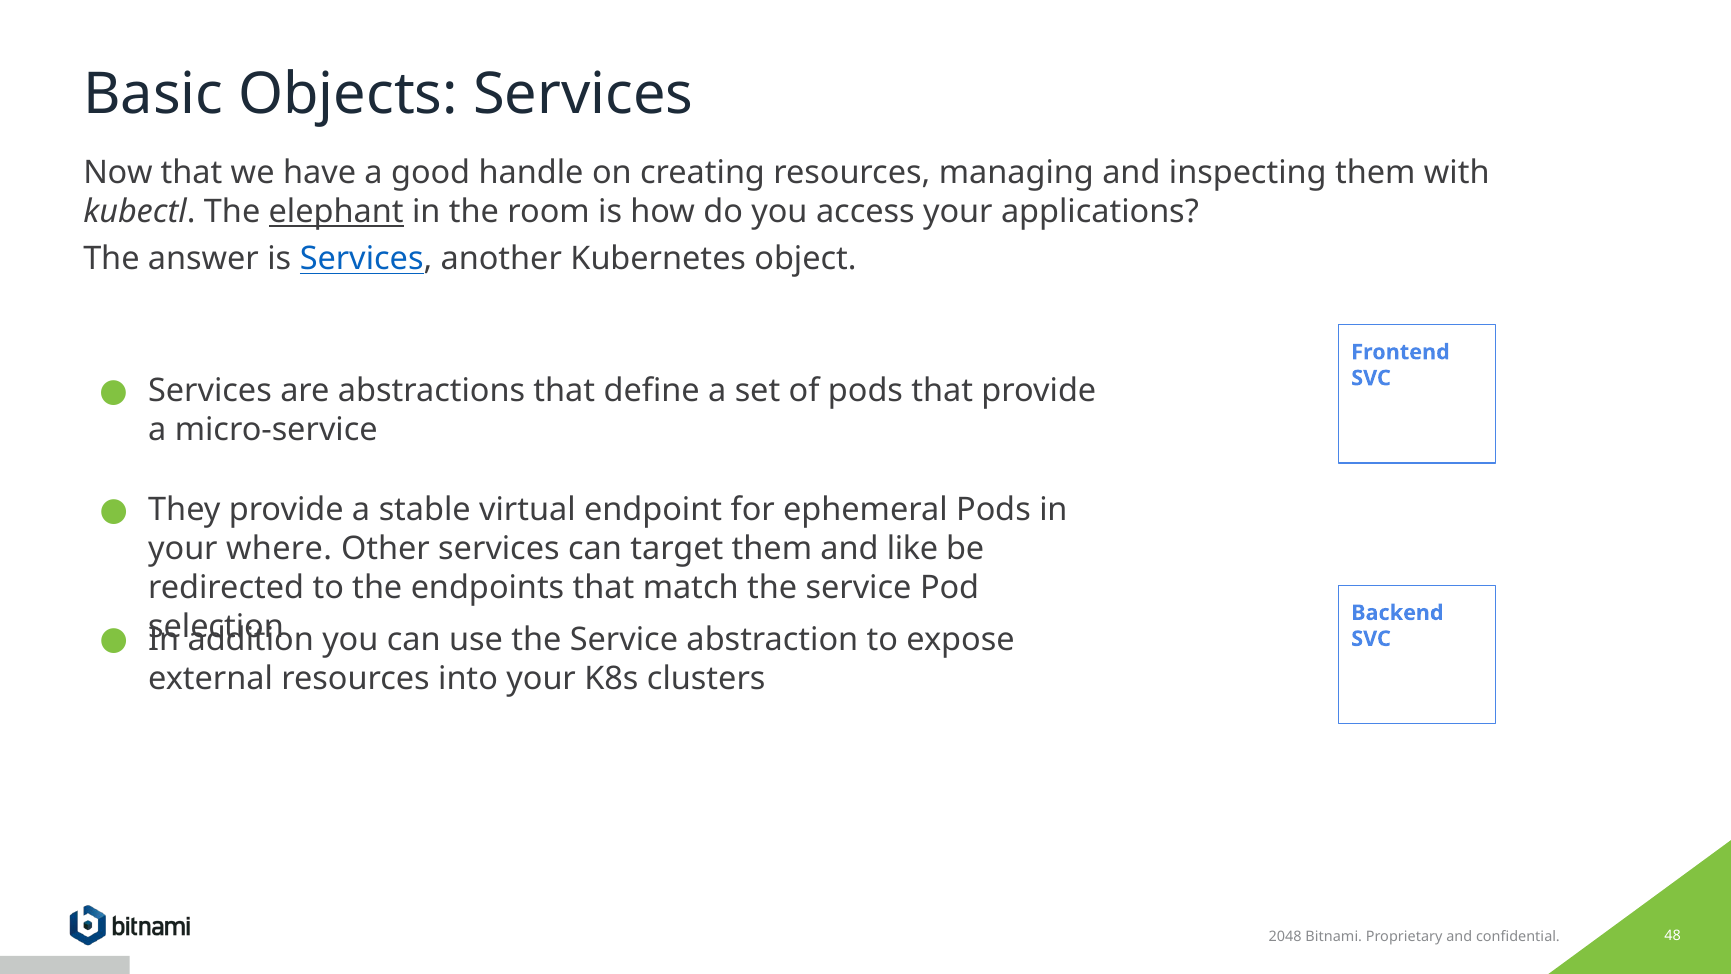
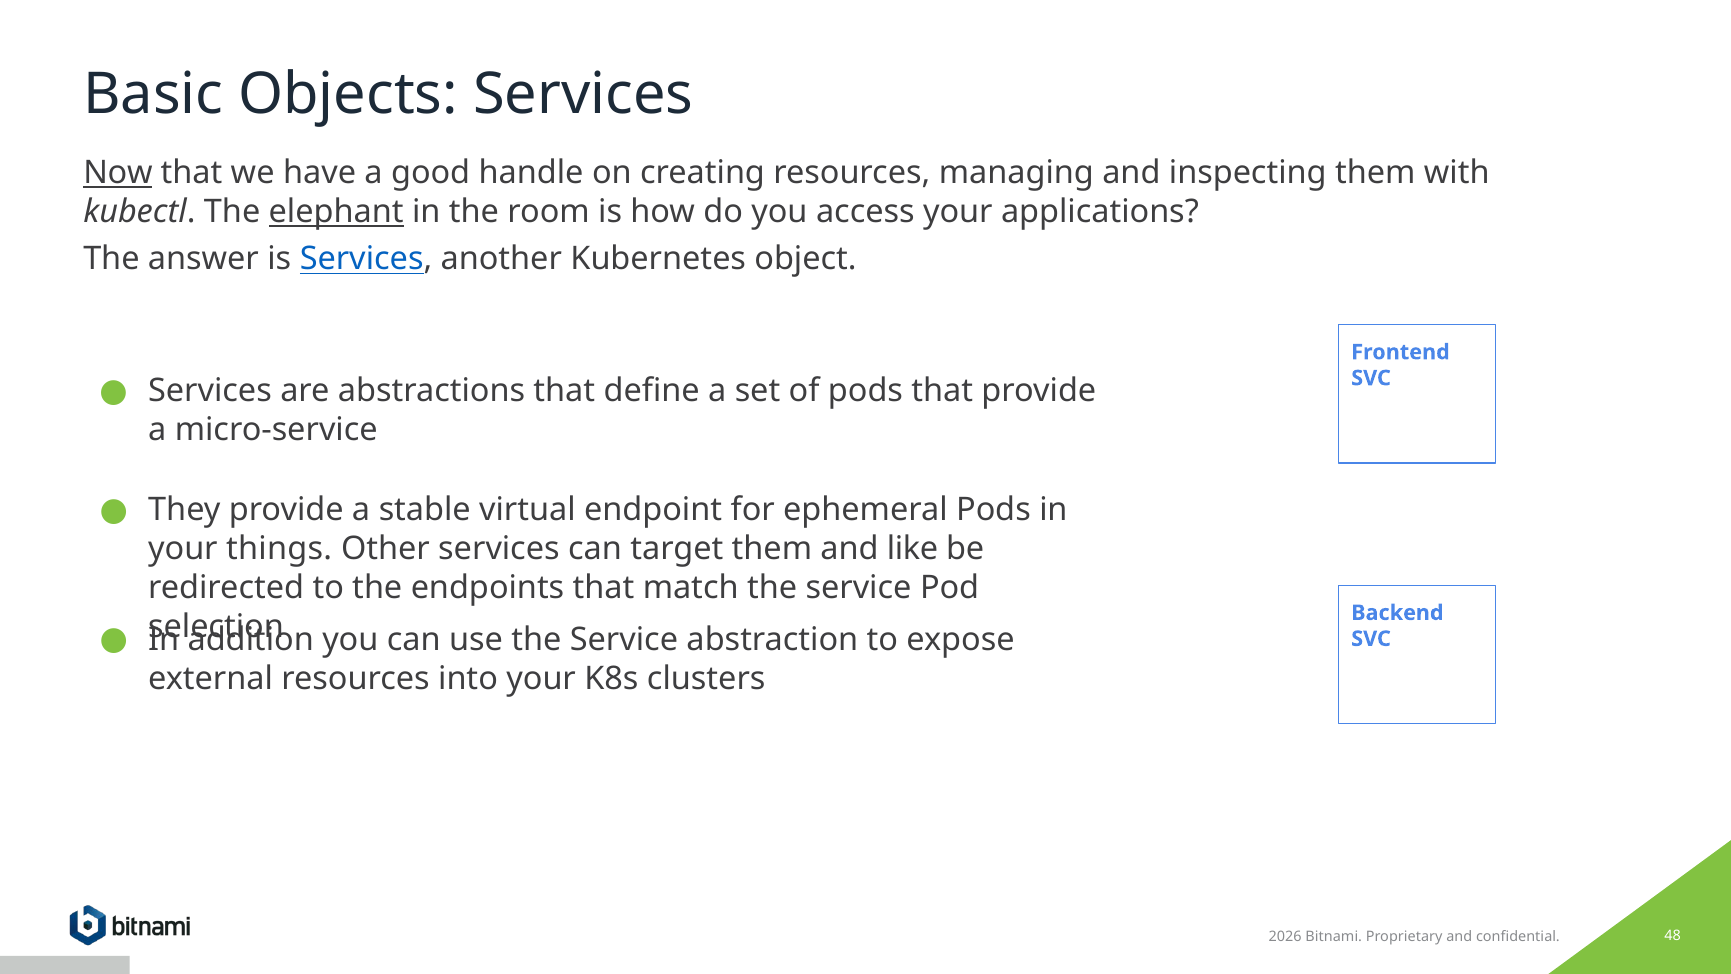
Now underline: none -> present
where: where -> things
2048: 2048 -> 2026
